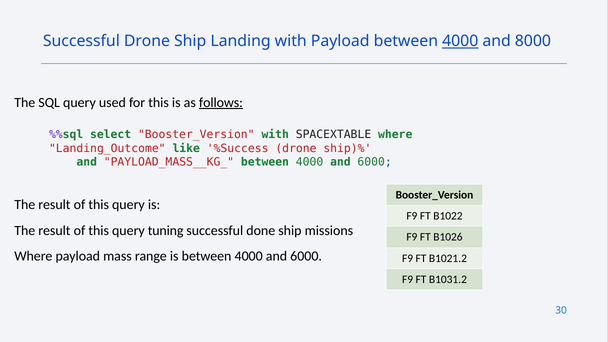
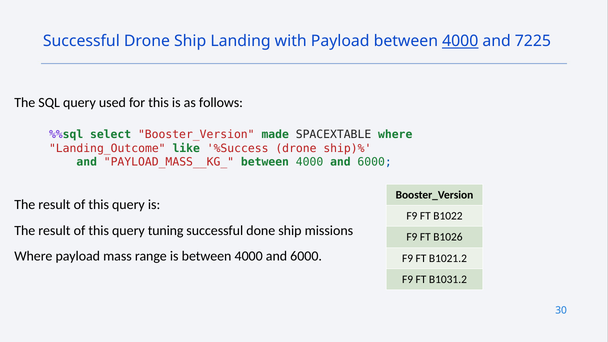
8000: 8000 -> 7225
follows underline: present -> none
Booster_Version with: with -> made
